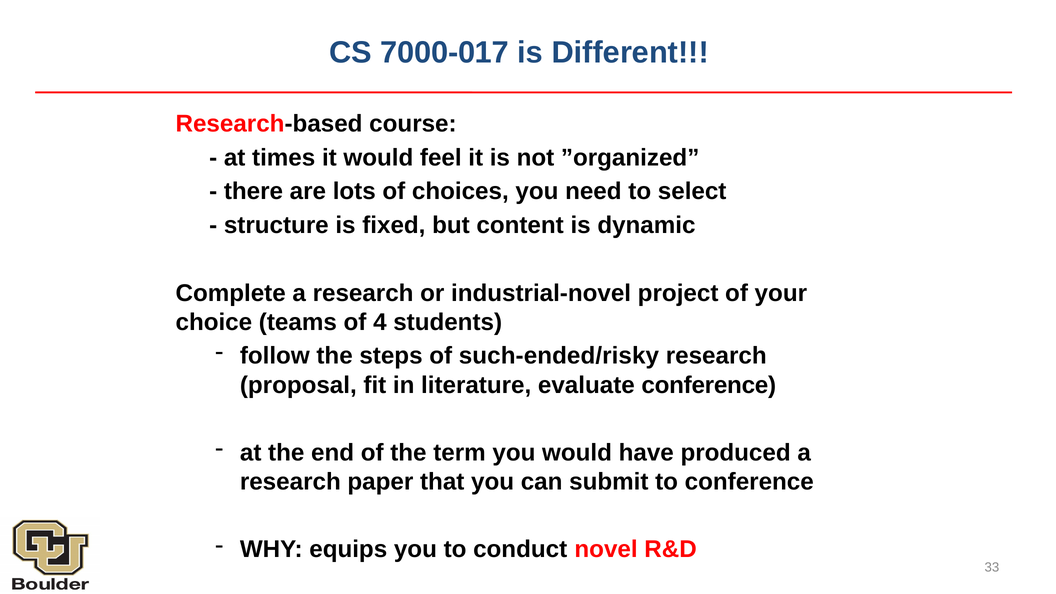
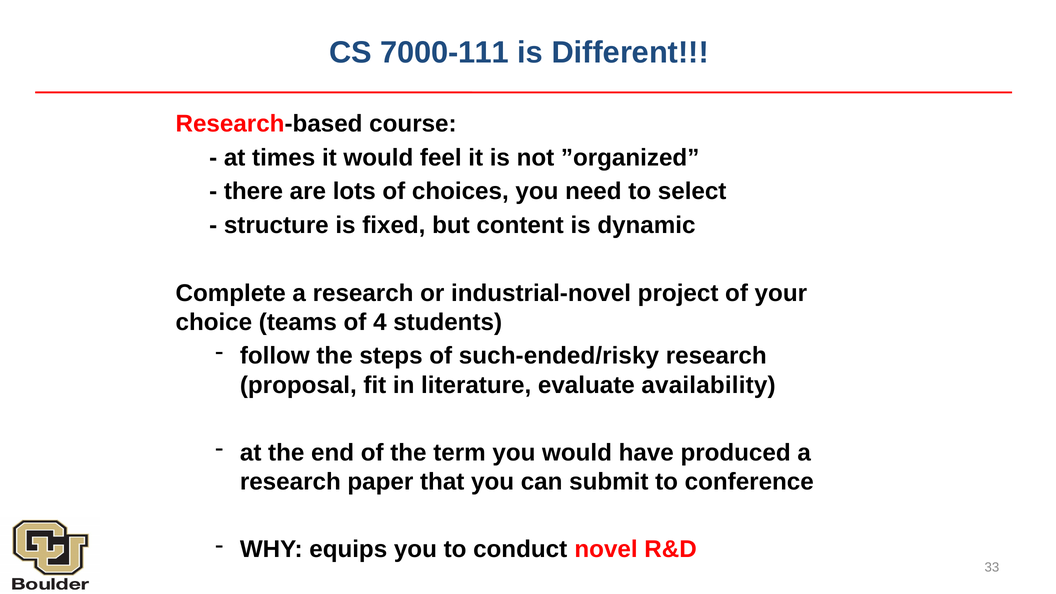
7000-017: 7000-017 -> 7000-111
evaluate conference: conference -> availability
